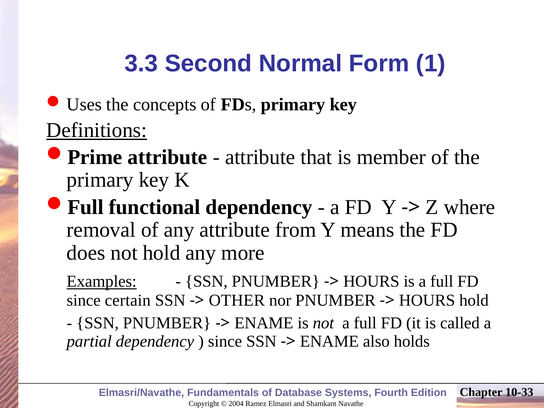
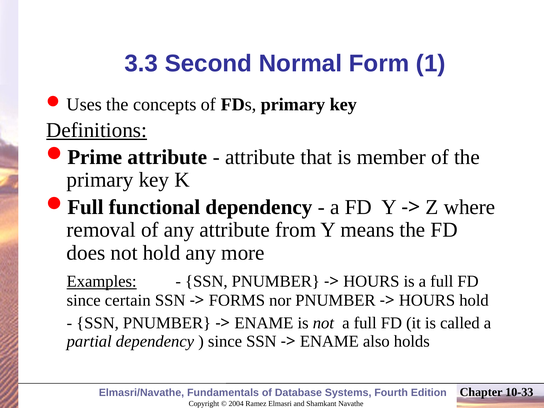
OTHER: OTHER -> FORMS
